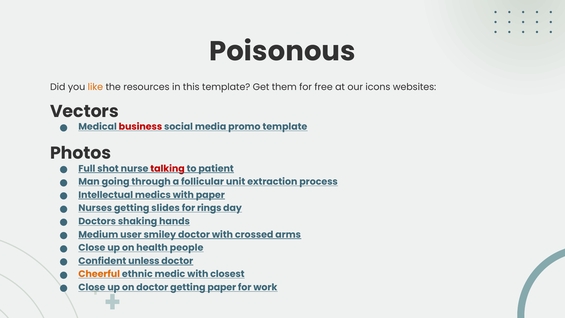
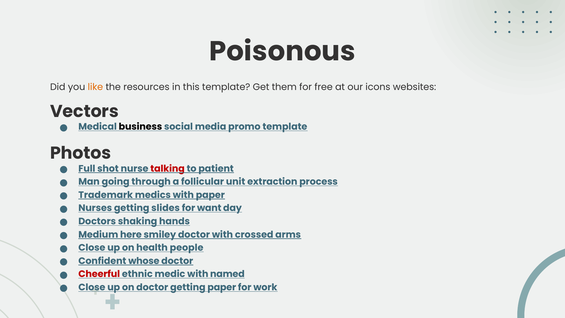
business colour: red -> black
Intellectual: Intellectual -> Trademark
rings: rings -> want
user: user -> here
unless: unless -> whose
Cheerful colour: orange -> red
closest: closest -> named
